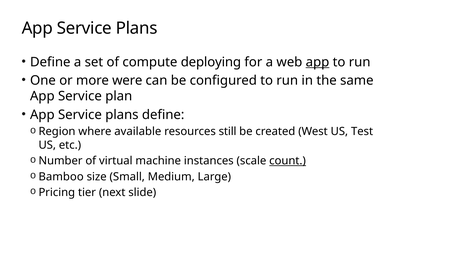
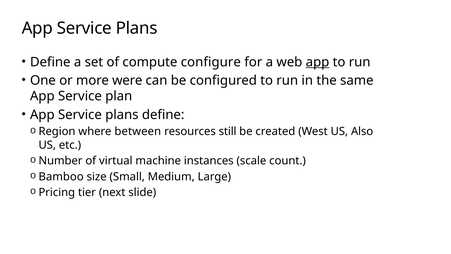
deploying: deploying -> configure
available: available -> between
Test: Test -> Also
count underline: present -> none
